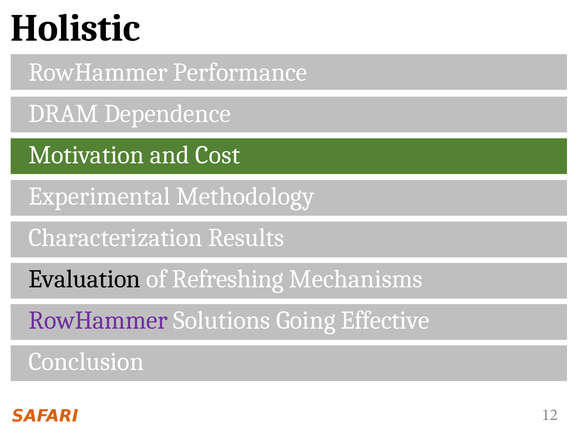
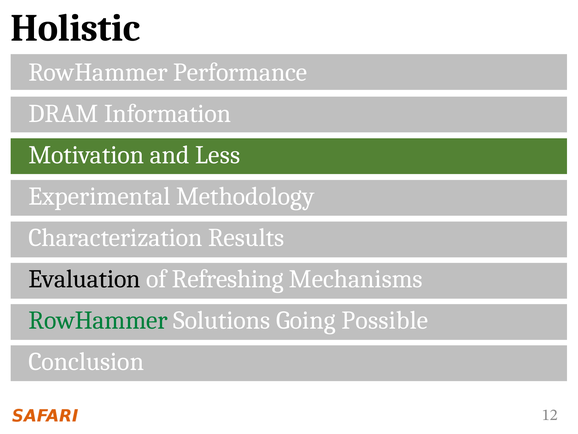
Dependence: Dependence -> Information
Cost: Cost -> Less
RowHammer at (98, 320) colour: purple -> green
Effective: Effective -> Possible
